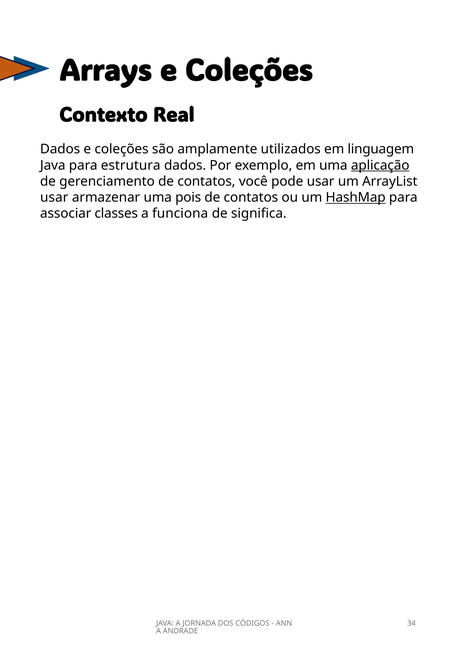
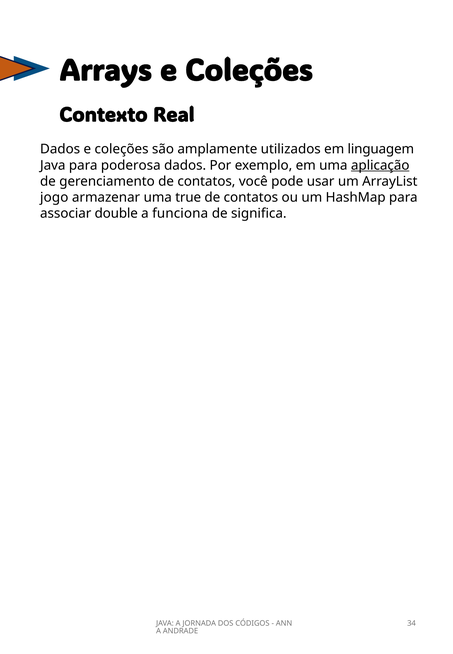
estrutura: estrutura -> poderosa
usar at (54, 198): usar -> jogo
pois: pois -> true
HashMap underline: present -> none
classes: classes -> double
